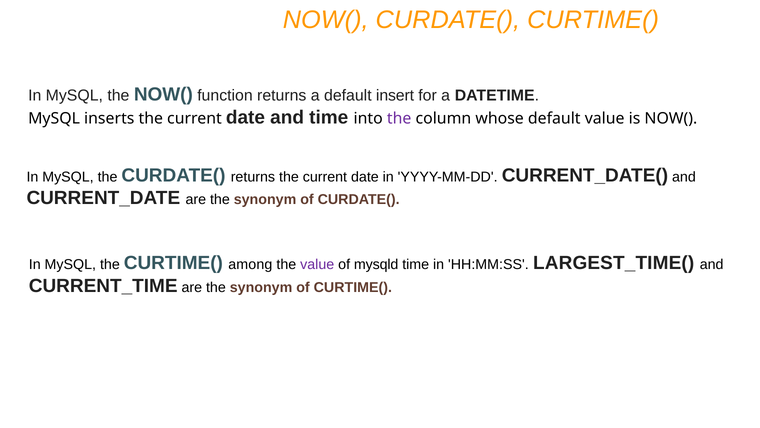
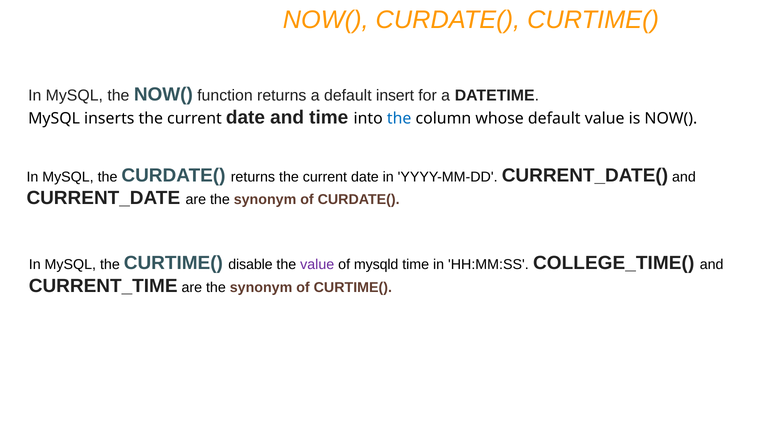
the at (399, 118) colour: purple -> blue
among: among -> disable
LARGEST_TIME(: LARGEST_TIME( -> COLLEGE_TIME(
